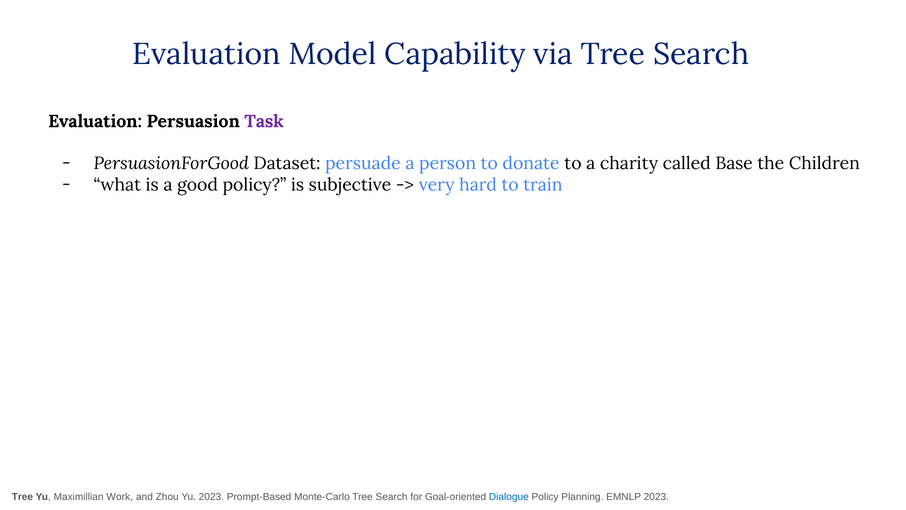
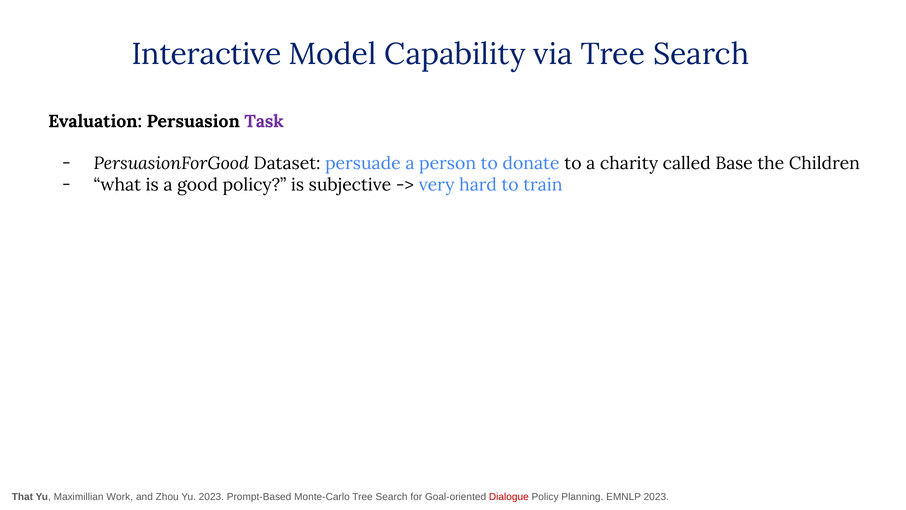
Evaluation at (206, 54): Evaluation -> Interactive
Tree at (22, 497): Tree -> That
Dialogue colour: blue -> red
